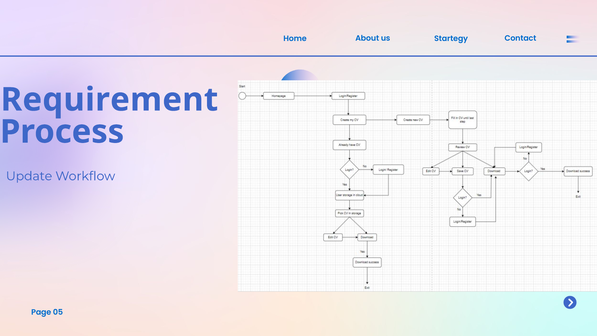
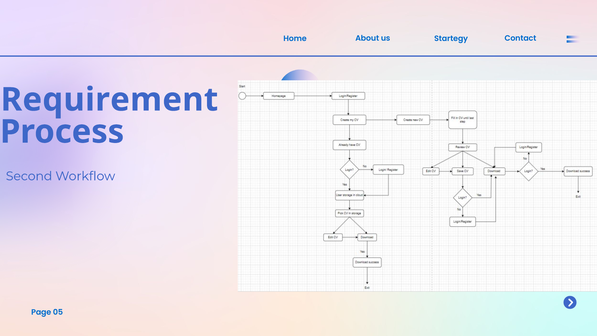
Update: Update -> Second
